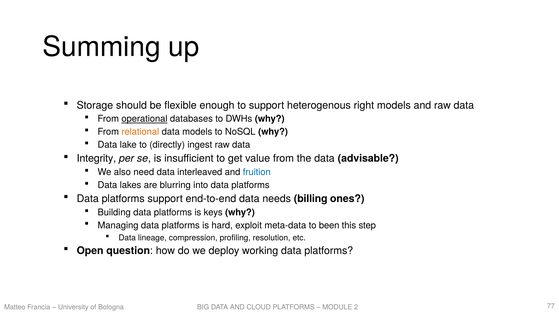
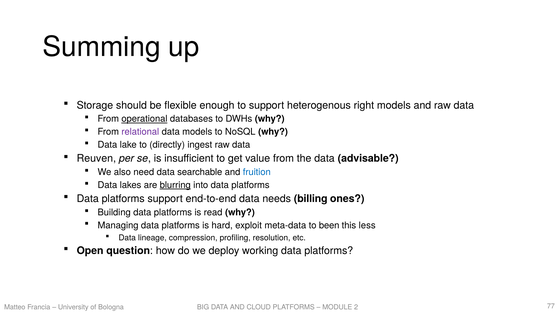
relational colour: orange -> purple
Integrity: Integrity -> Reuven
interleaved: interleaved -> searchable
blurring underline: none -> present
keys: keys -> read
step: step -> less
